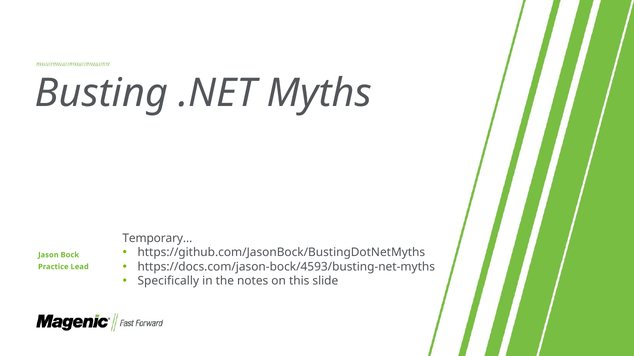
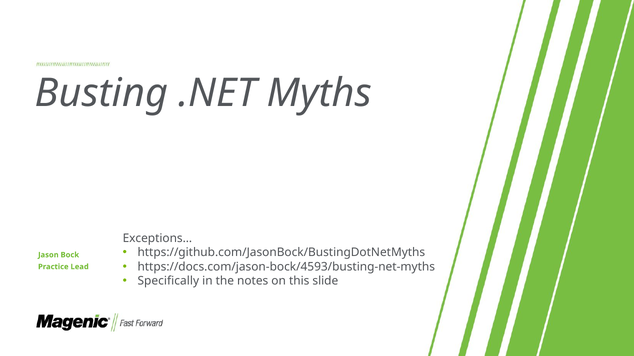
Temporary…: Temporary… -> Exceptions…
